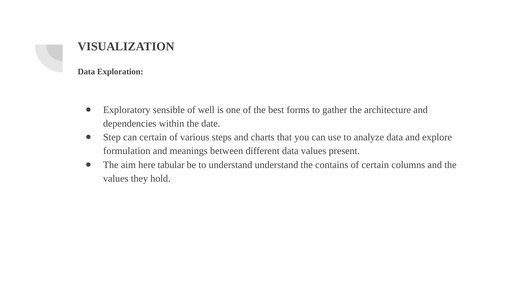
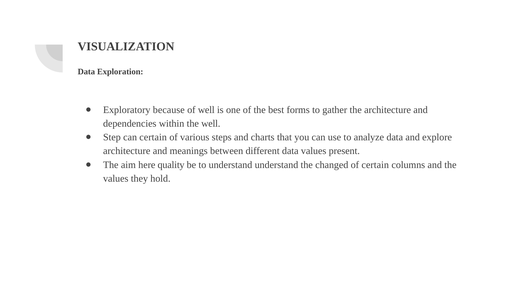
sensible: sensible -> because
the date: date -> well
formulation at (127, 151): formulation -> architecture
tabular: tabular -> quality
contains: contains -> changed
